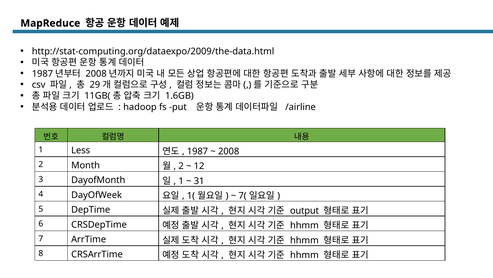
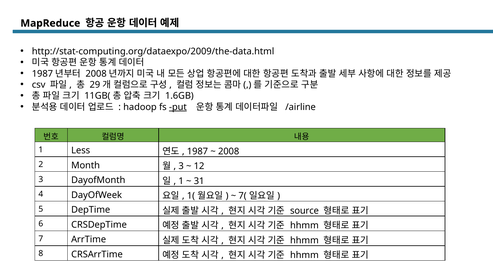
put underline: none -> present
2 at (181, 166): 2 -> 3
output: output -> source
